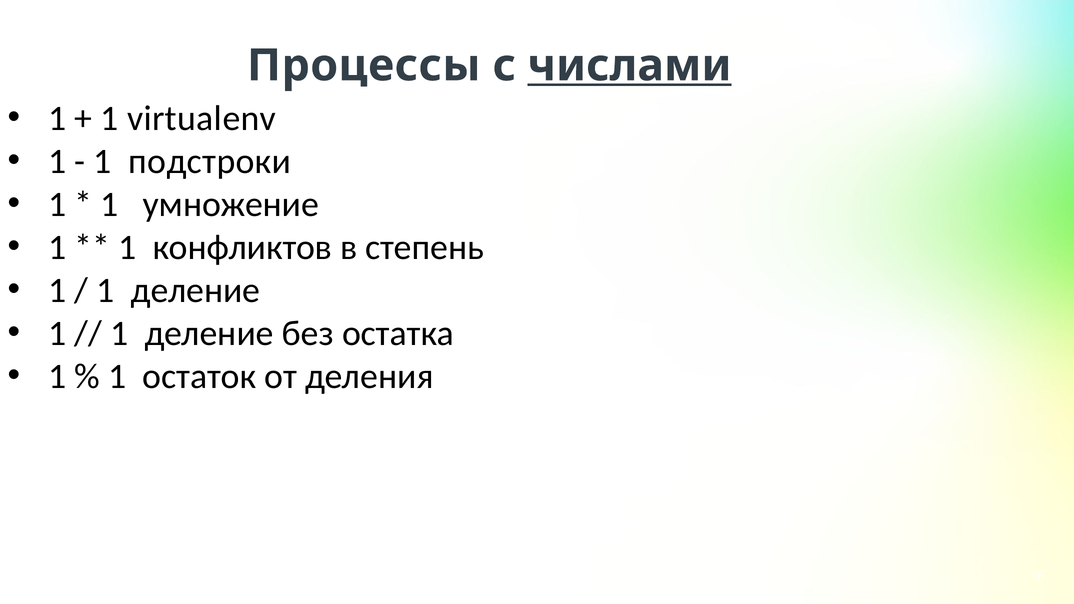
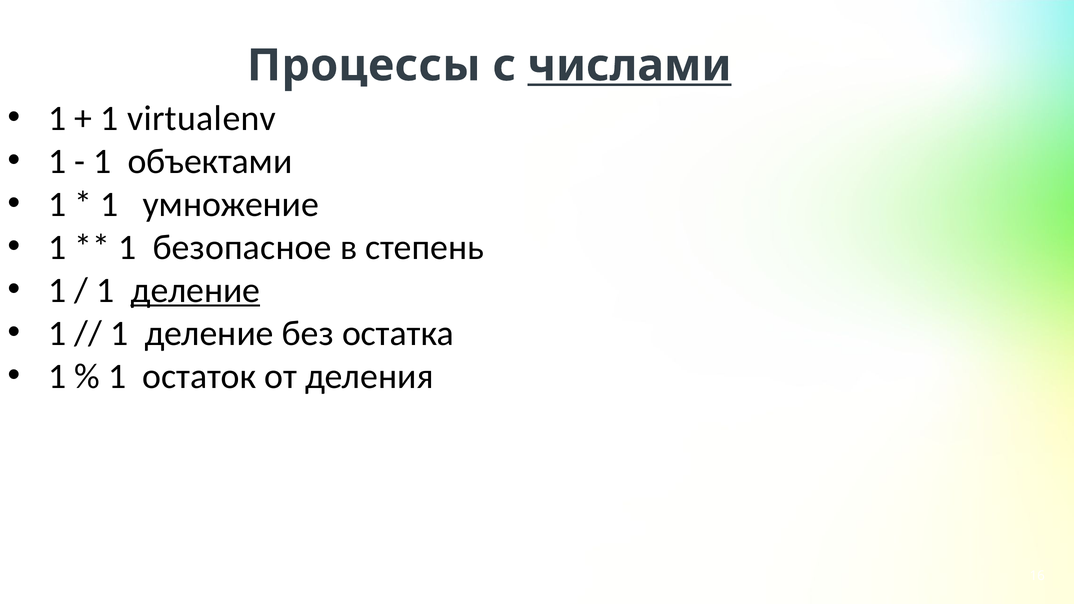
подстроки: подстроки -> объектами
конфликтов: конфликтов -> безопасное
деление at (195, 290) underline: none -> present
